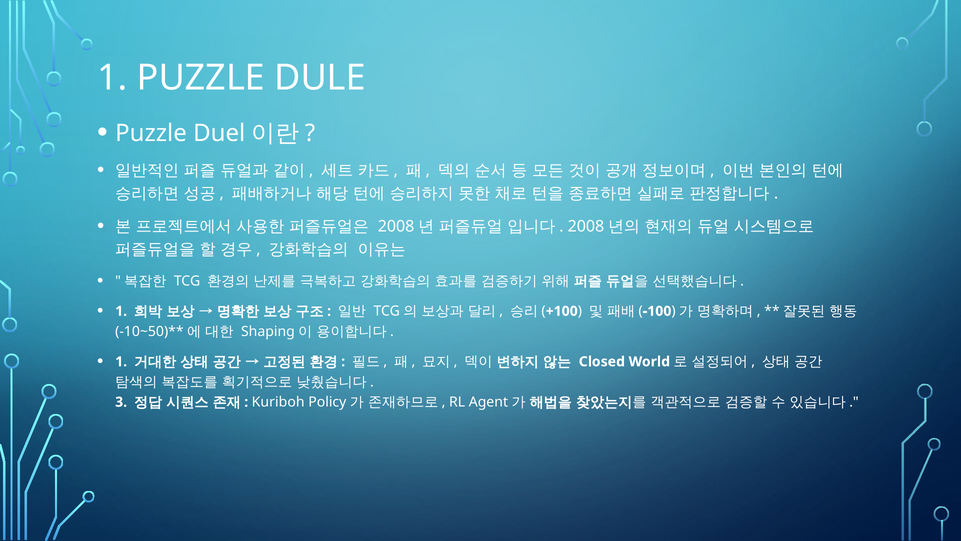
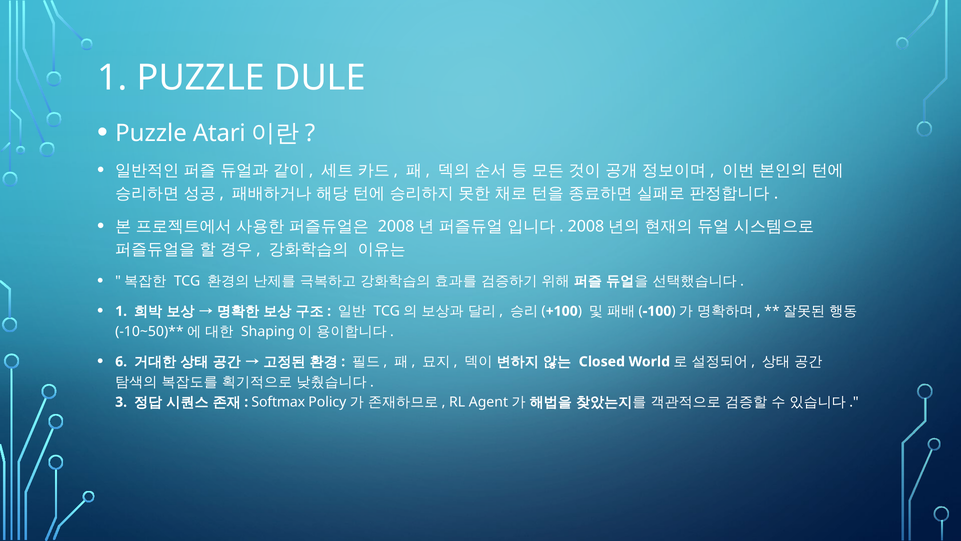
Duel: Duel -> Atari
1 at (121, 361): 1 -> 6
Kuriboh: Kuriboh -> Softmax
